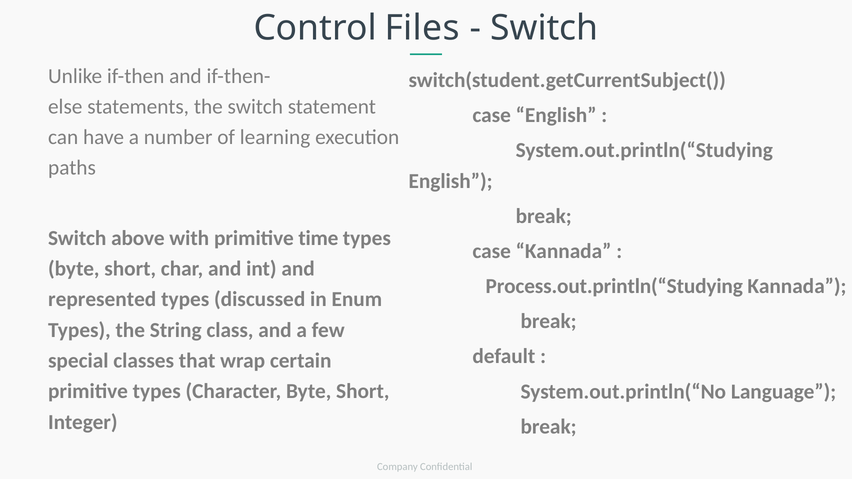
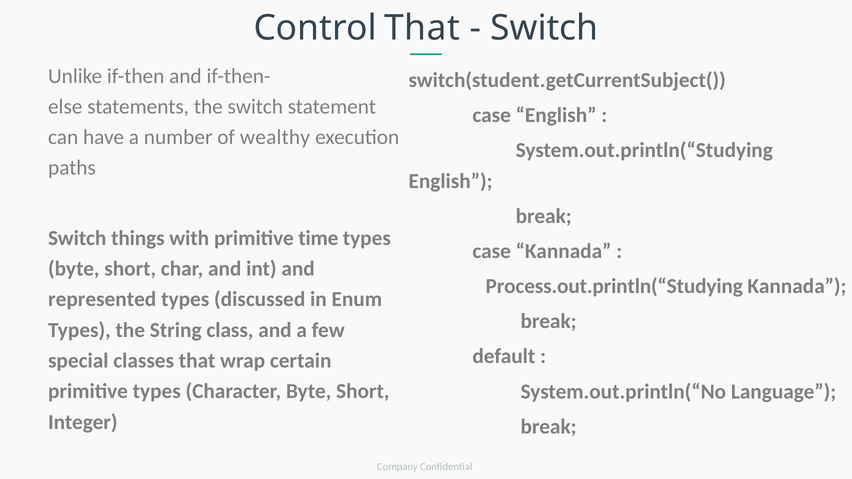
Control Files: Files -> That
learning: learning -> wealthy
above: above -> things
